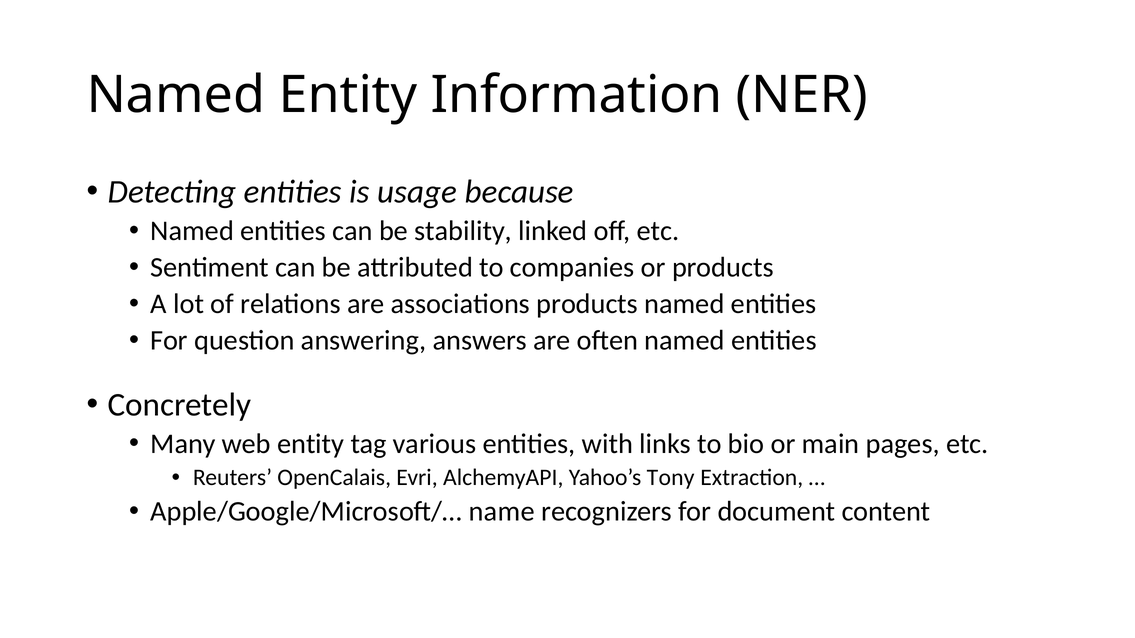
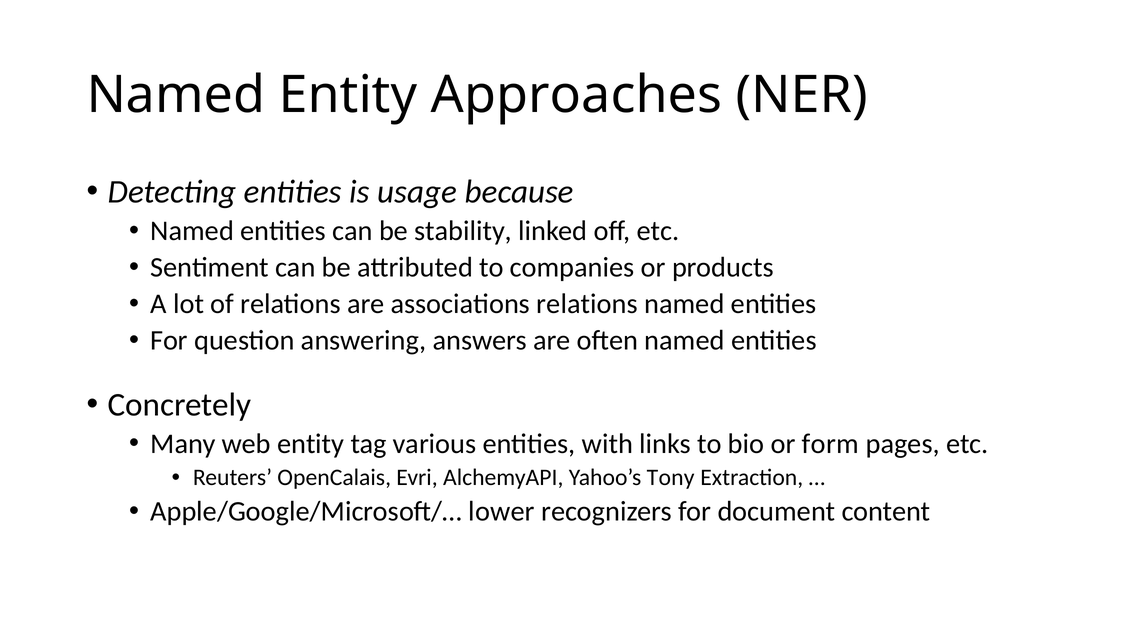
Information: Information -> Approaches
associations products: products -> relations
main: main -> form
name: name -> lower
